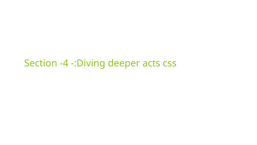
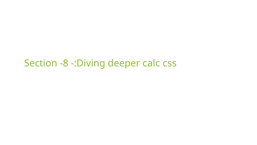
-4: -4 -> -8
acts: acts -> calc
